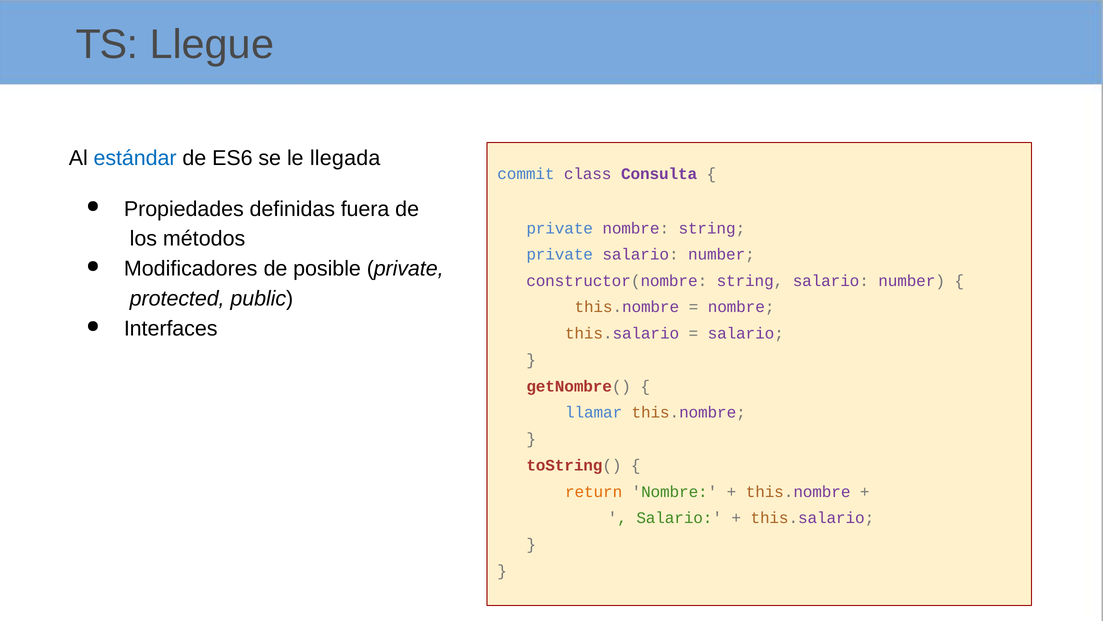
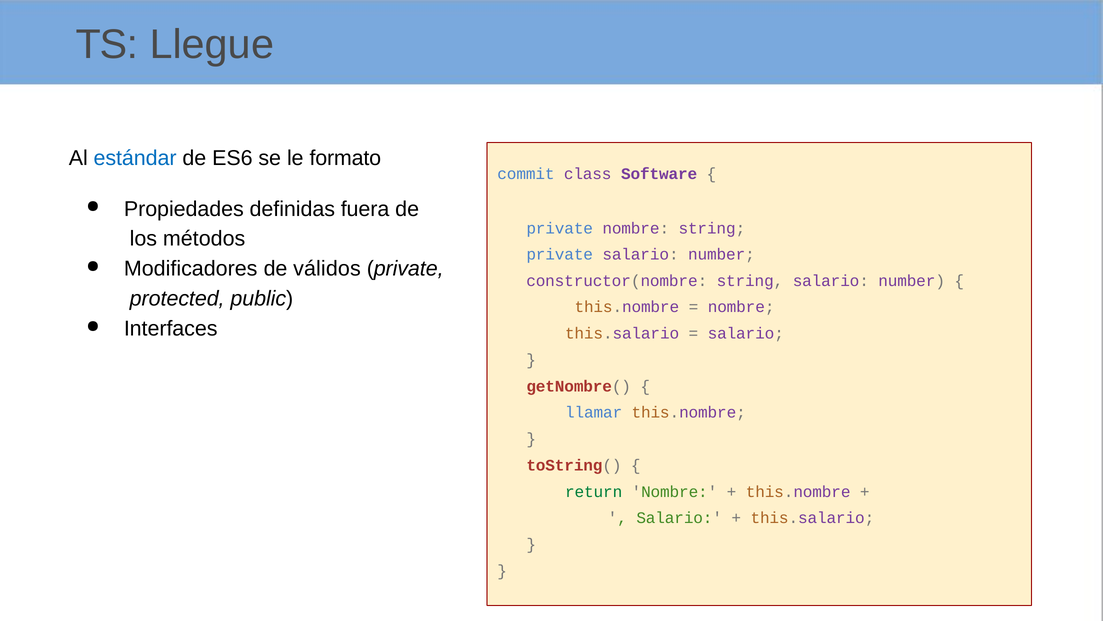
llegada: llegada -> formato
Consulta: Consulta -> Software
posible: posible -> válidos
return colour: orange -> green
